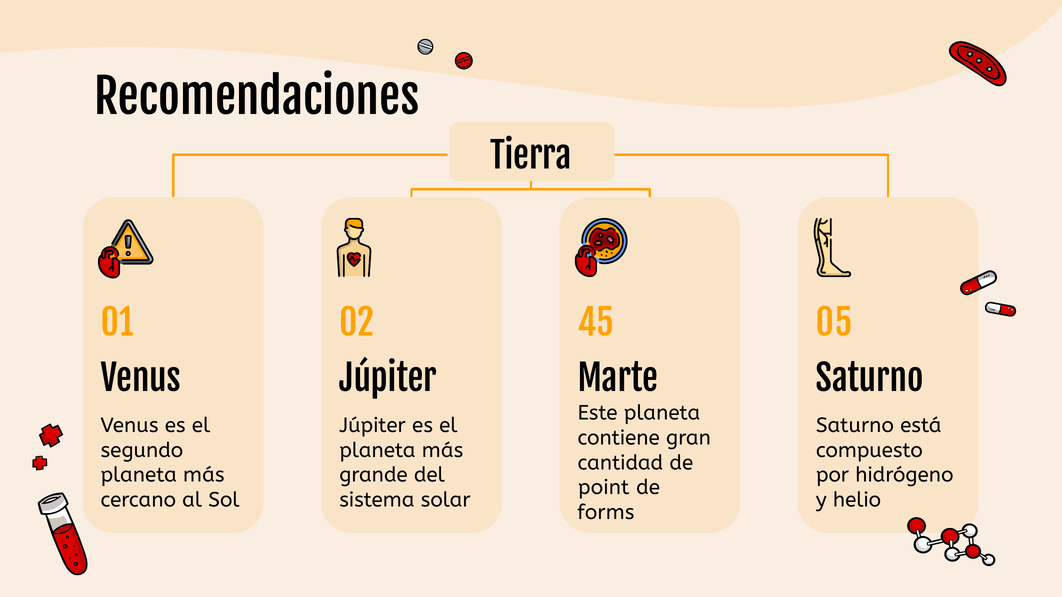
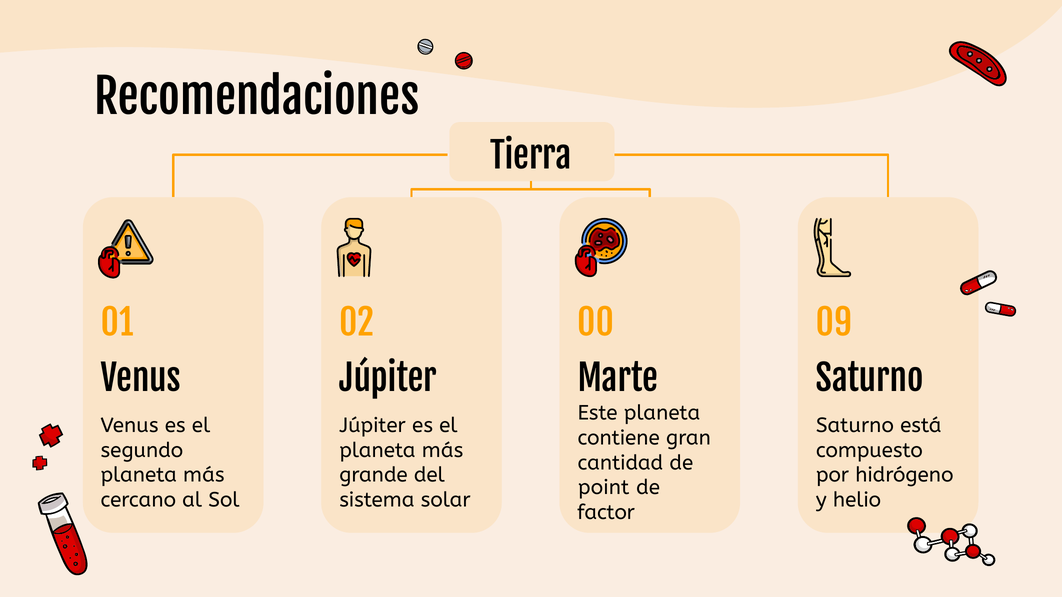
45: 45 -> 00
05: 05 -> 09
forms: forms -> factor
